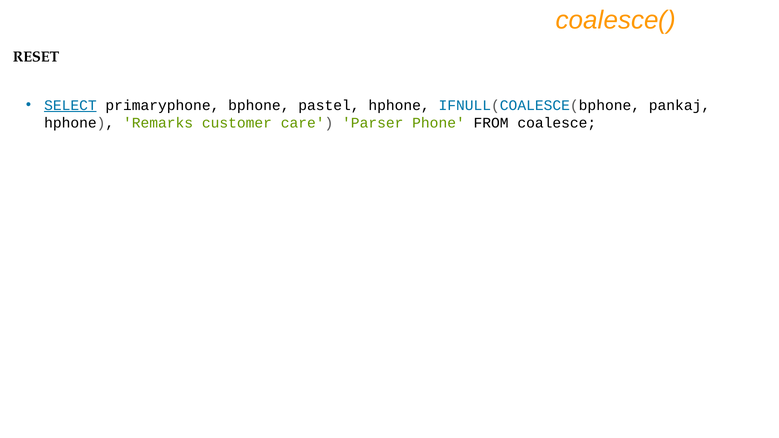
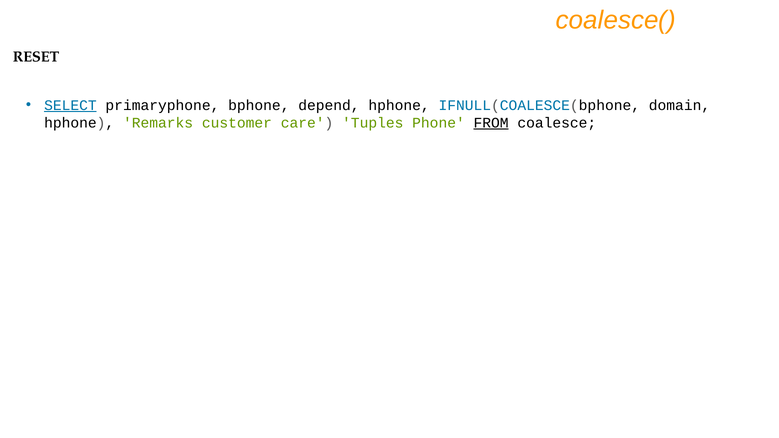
pastel: pastel -> depend
pankaj: pankaj -> domain
Parser: Parser -> Tuples
FROM underline: none -> present
